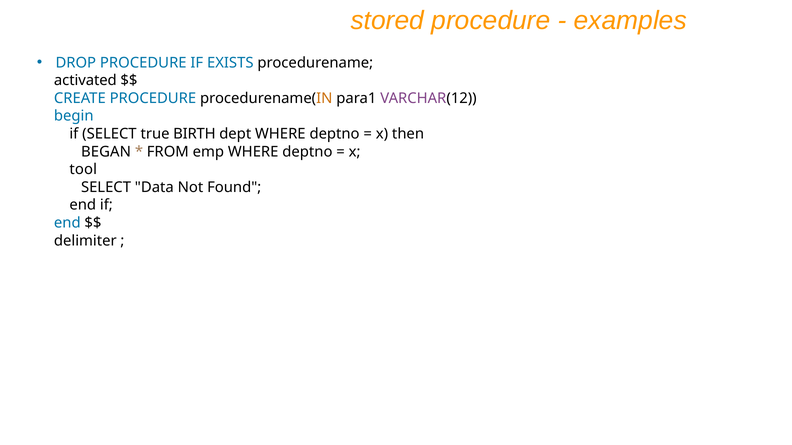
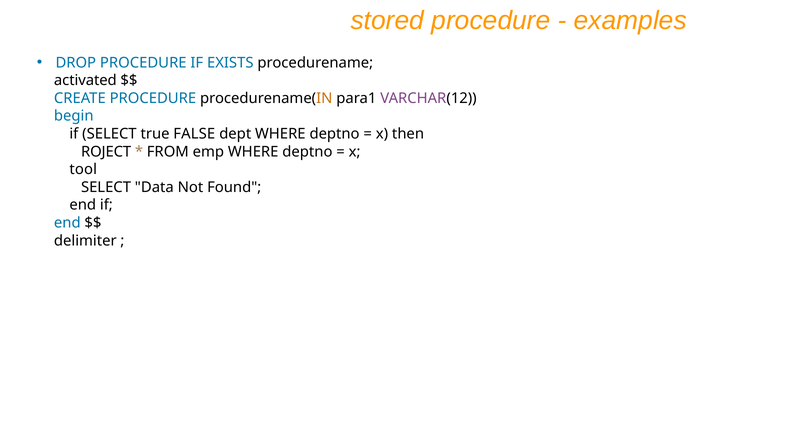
BIRTH: BIRTH -> FALSE
BEGAN: BEGAN -> ROJECT
